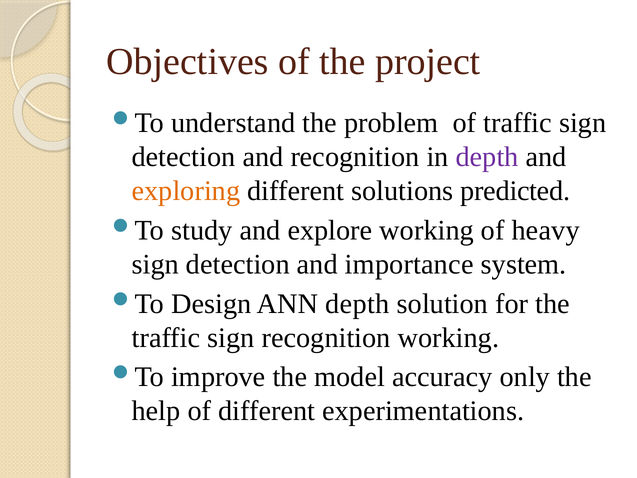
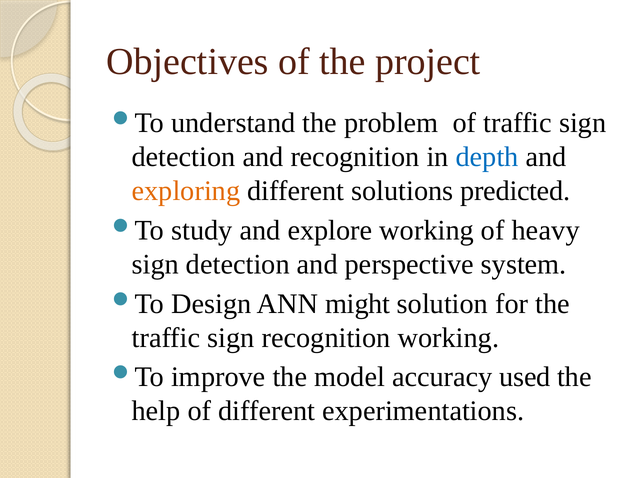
depth at (487, 157) colour: purple -> blue
importance: importance -> perspective
ANN depth: depth -> might
only: only -> used
